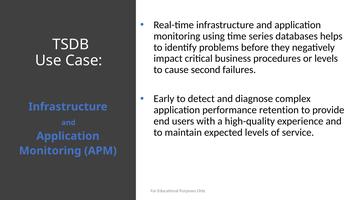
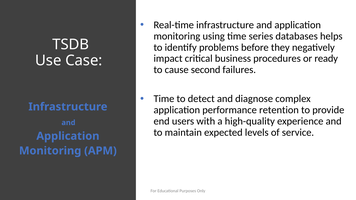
or levels: levels -> ready
Early at (164, 99): Early -> Time
